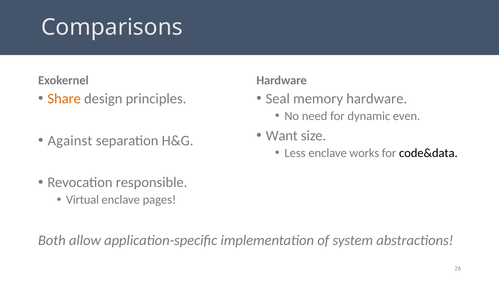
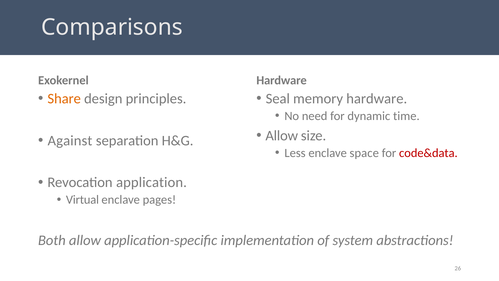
even: even -> time
Want at (282, 136): Want -> Allow
works: works -> space
code&data colour: black -> red
responsible: responsible -> application
